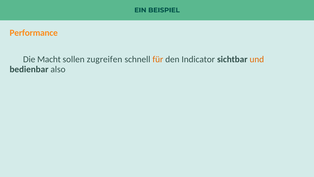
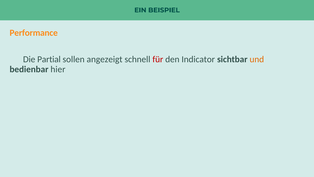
Macht: Macht -> Partial
zugreifen: zugreifen -> angezeigt
für colour: orange -> red
also: also -> hier
